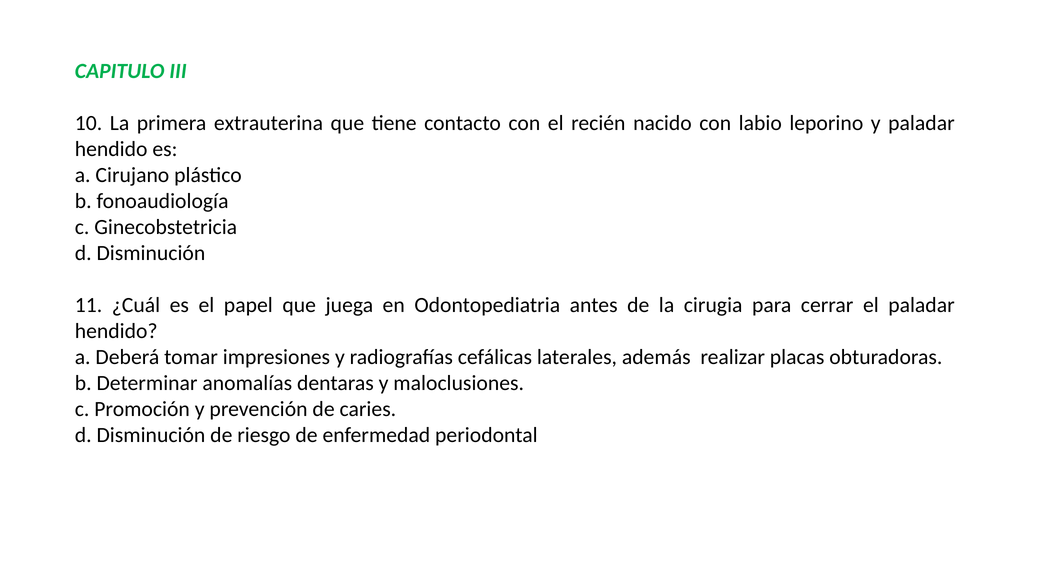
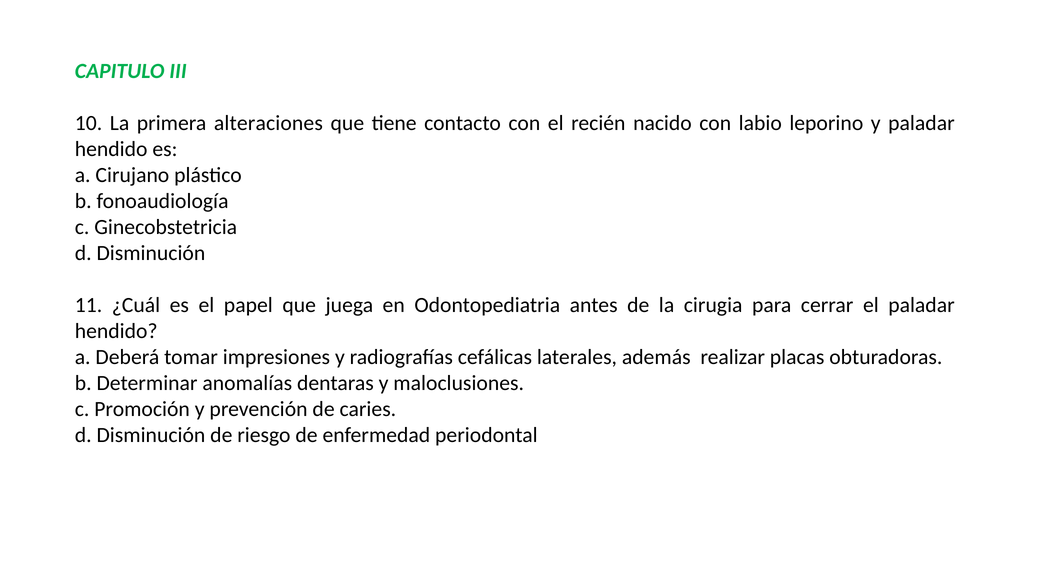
extrauterina: extrauterina -> alteraciones
